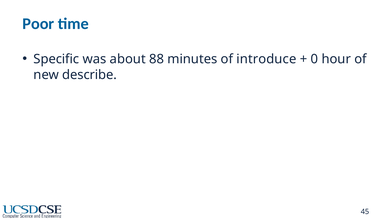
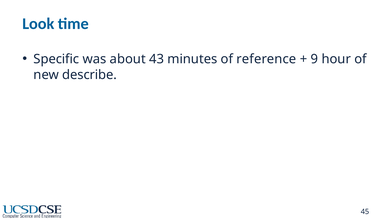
Poor: Poor -> Look
88: 88 -> 43
introduce: introduce -> reference
0: 0 -> 9
